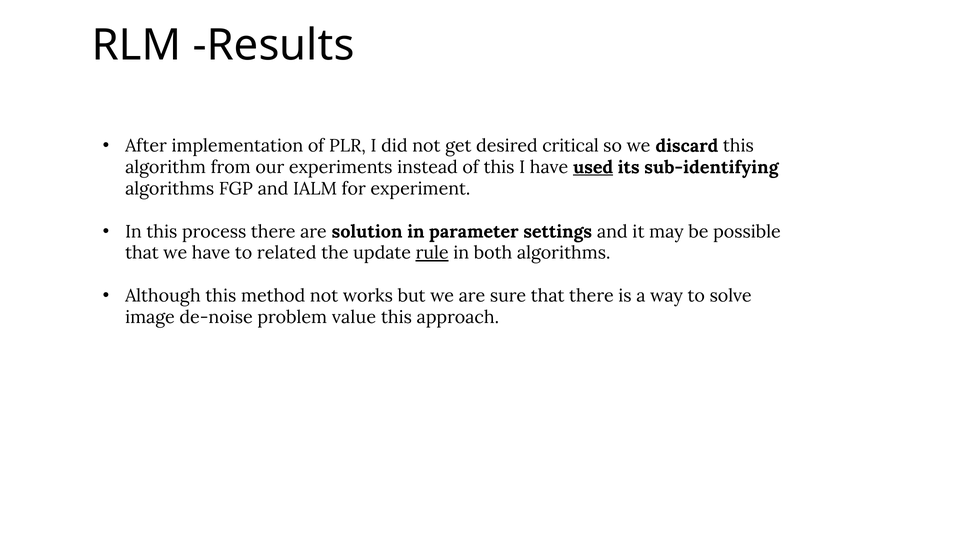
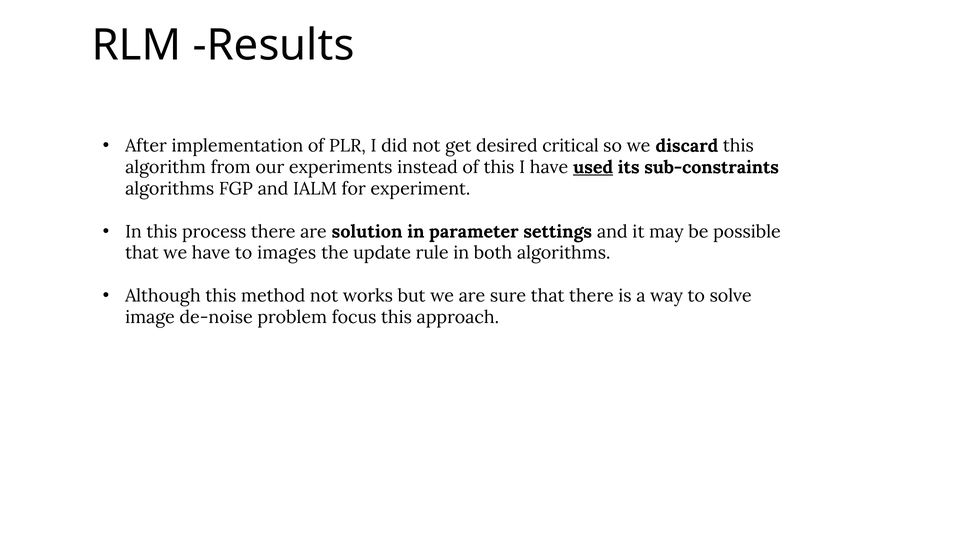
sub-identifying: sub-identifying -> sub-constraints
related: related -> images
rule underline: present -> none
value: value -> focus
